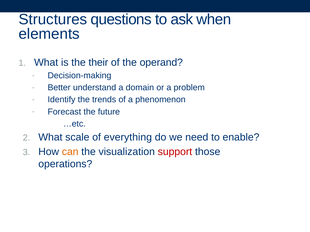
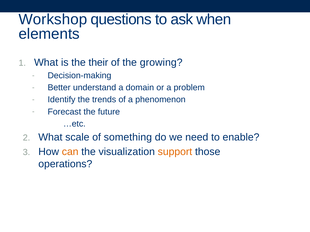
Structures: Structures -> Workshop
operand: operand -> growing
everything: everything -> something
support colour: red -> orange
